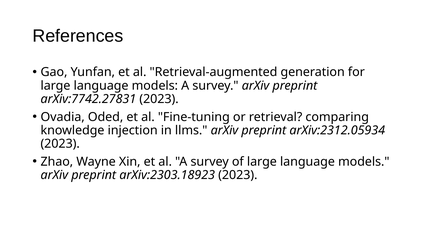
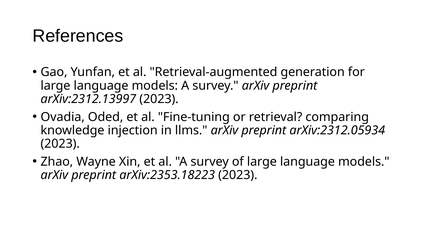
arXiv:7742.27831: arXiv:7742.27831 -> arXiv:2312.13997
arXiv:2303.18923: arXiv:2303.18923 -> arXiv:2353.18223
